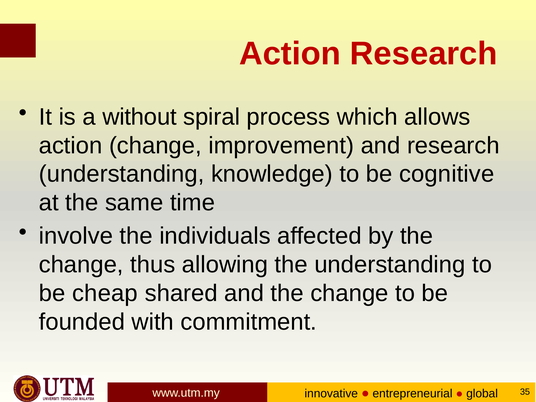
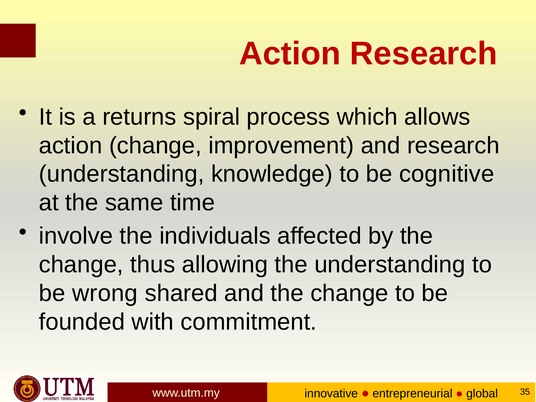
without: without -> returns
cheap: cheap -> wrong
